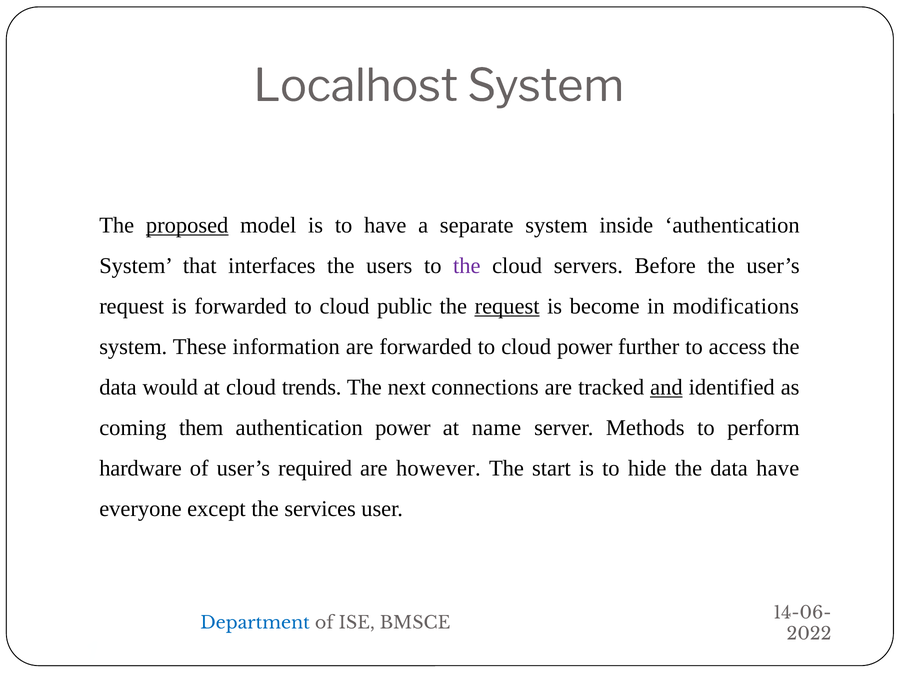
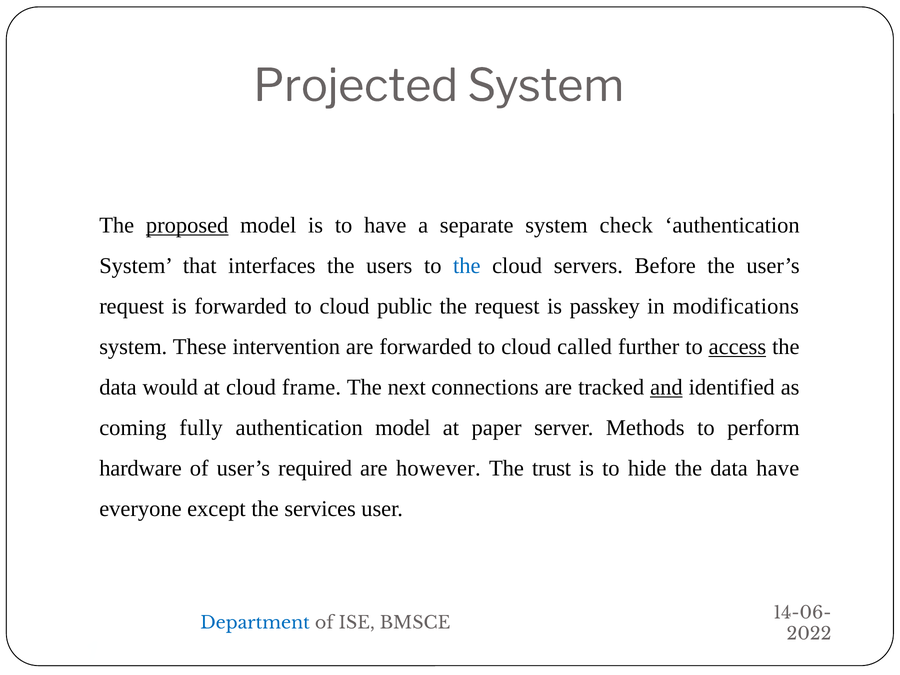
Localhost: Localhost -> Projected
inside: inside -> check
the at (467, 266) colour: purple -> blue
request at (507, 306) underline: present -> none
become: become -> passkey
information: information -> intervention
cloud power: power -> called
access underline: none -> present
trends: trends -> frame
them: them -> fully
authentication power: power -> model
name: name -> paper
start: start -> trust
